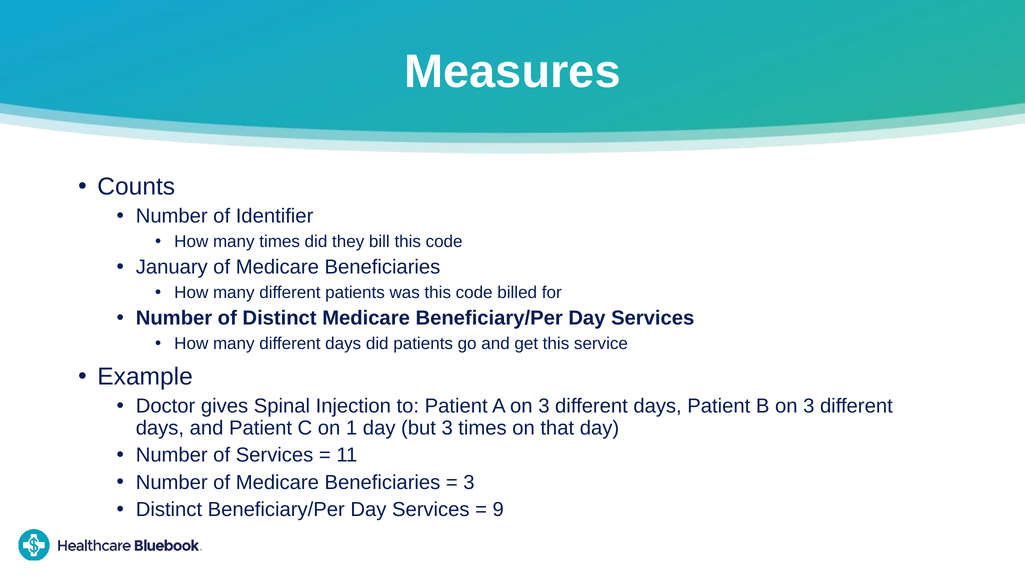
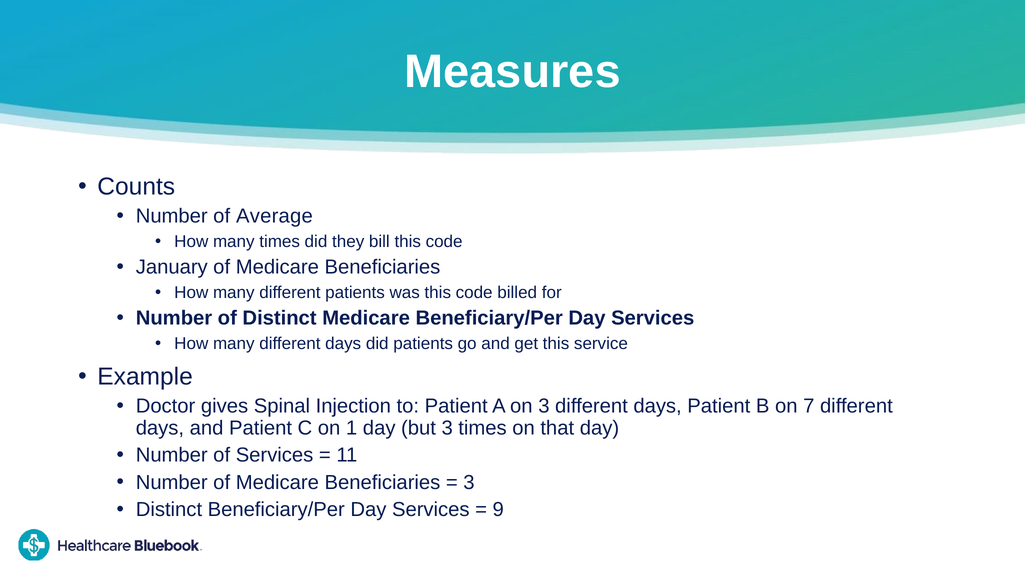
Identifier: Identifier -> Average
B on 3: 3 -> 7
